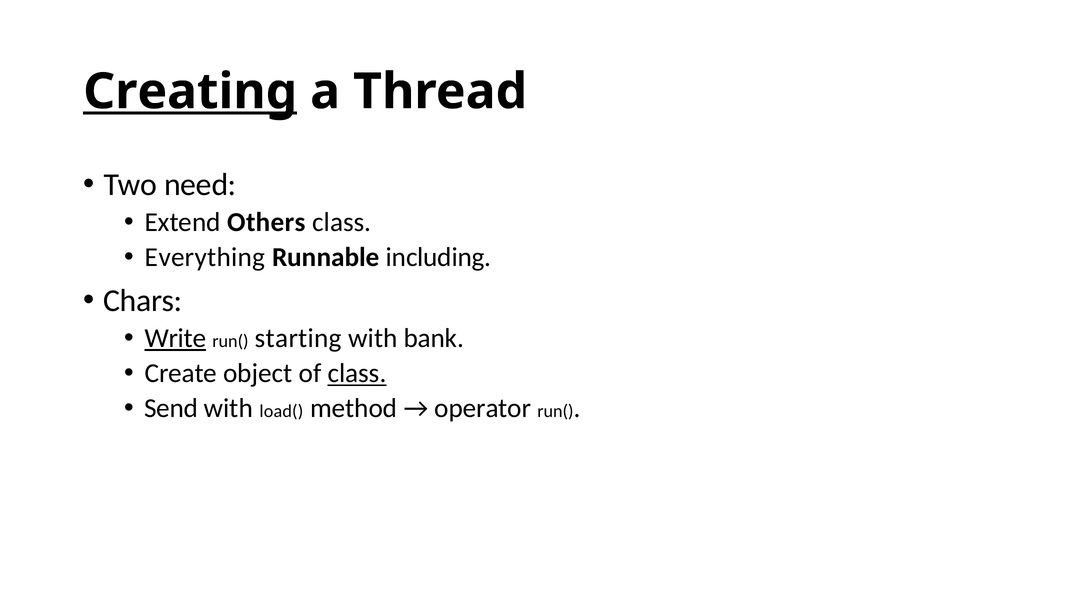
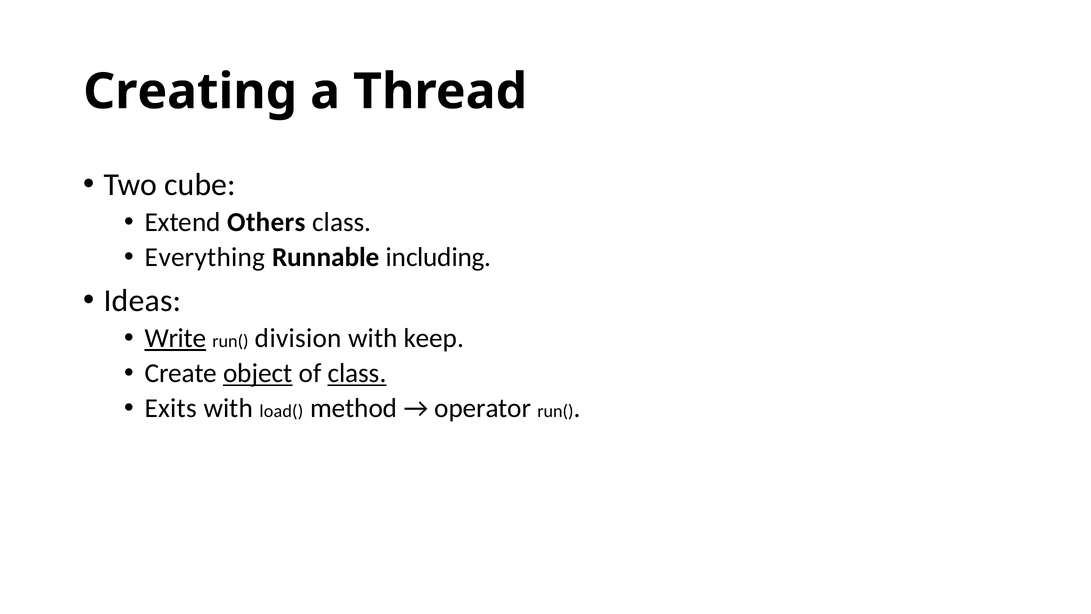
Creating underline: present -> none
need: need -> cube
Chars: Chars -> Ideas
starting: starting -> division
bank: bank -> keep
object underline: none -> present
Send: Send -> Exits
